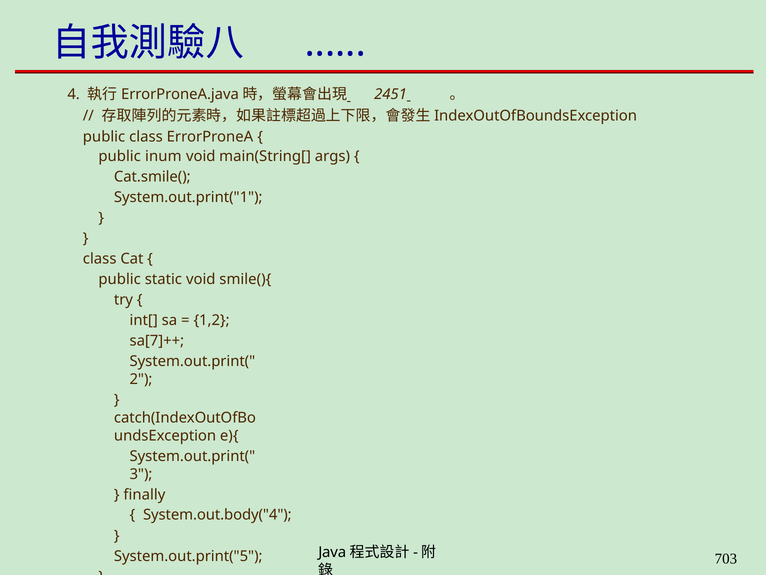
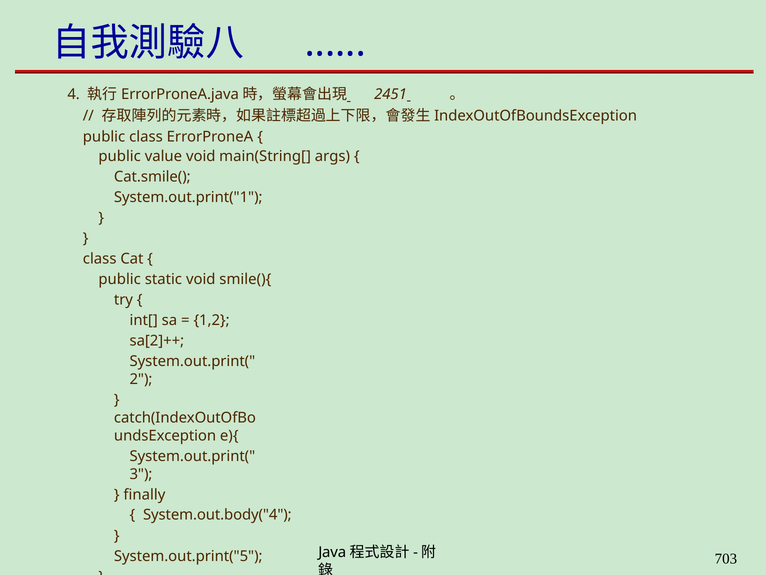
inum: inum -> value
sa[7]++: sa[7]++ -> sa[2]++
